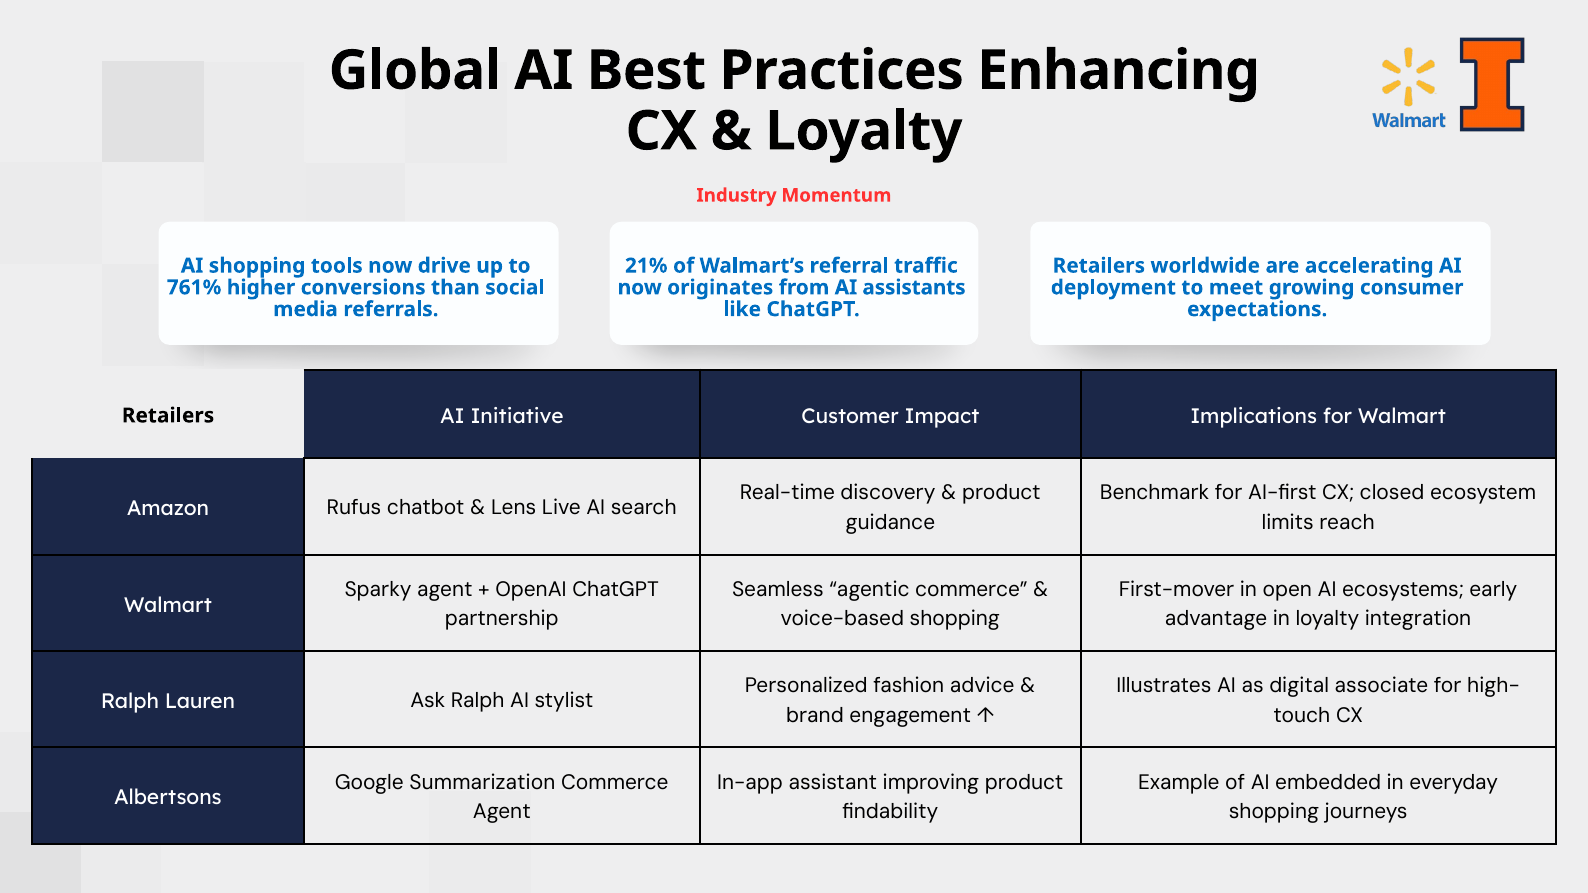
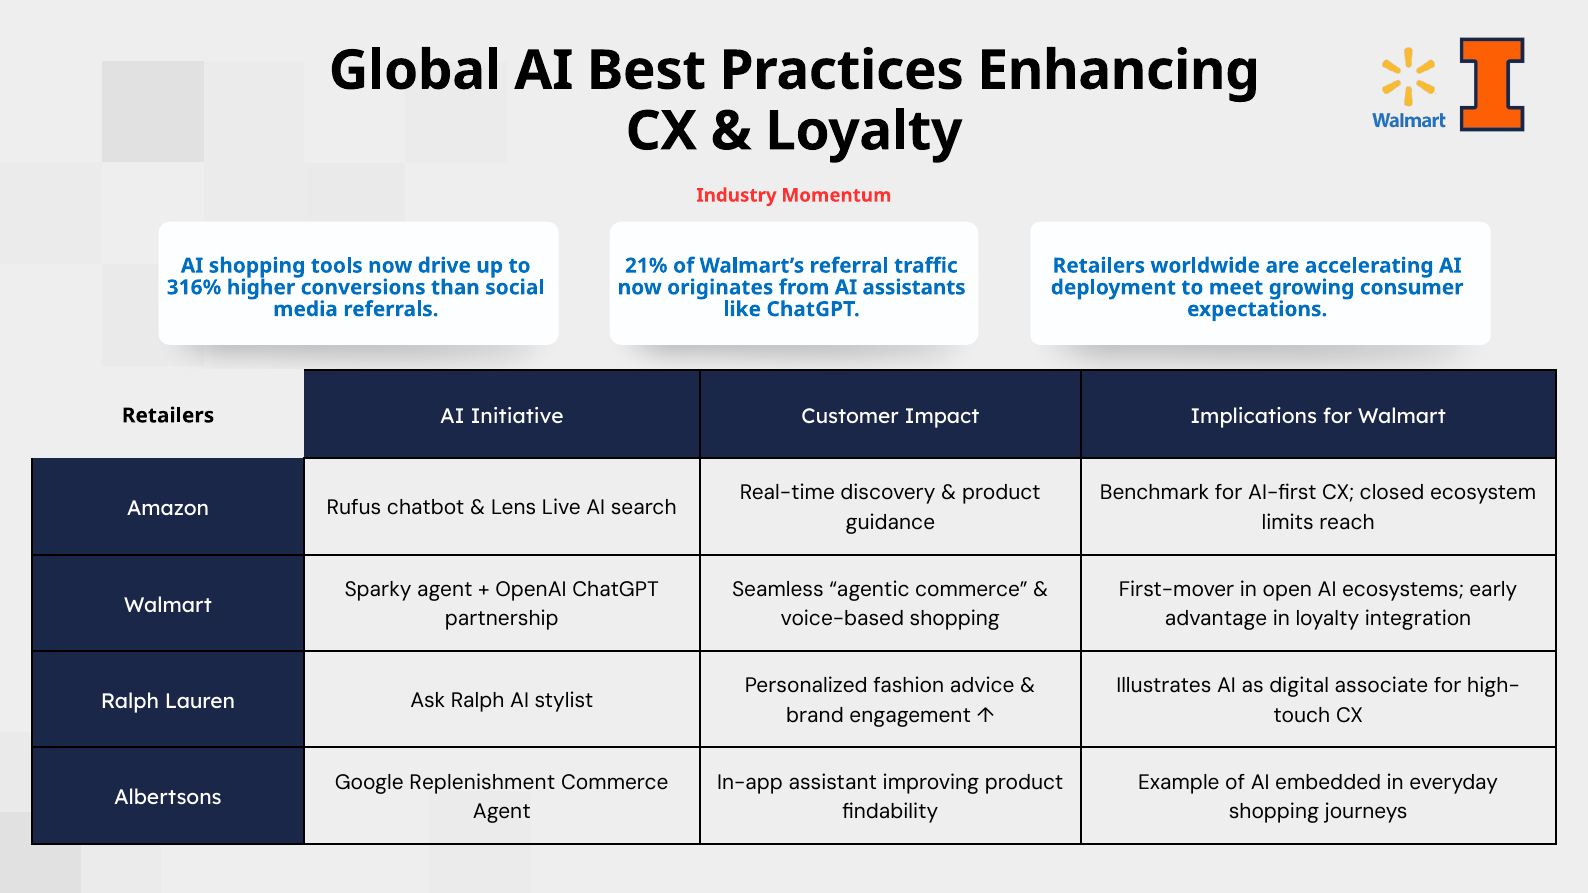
761%: 761% -> 316%
Summarization: Summarization -> Replenishment
